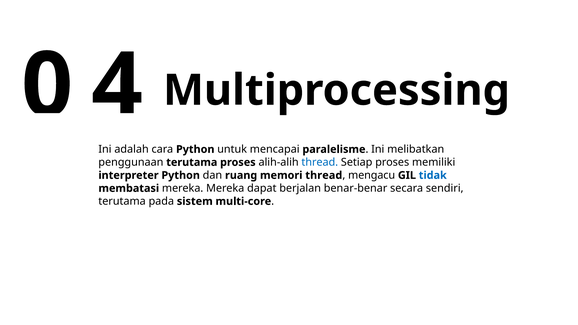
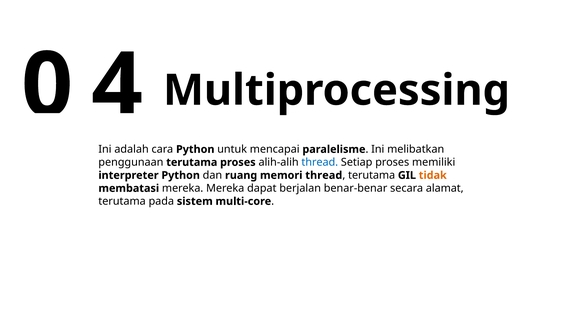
mengacu at (372, 175): mengacu -> terutama
tidak colour: blue -> orange
sendiri: sendiri -> alamat
